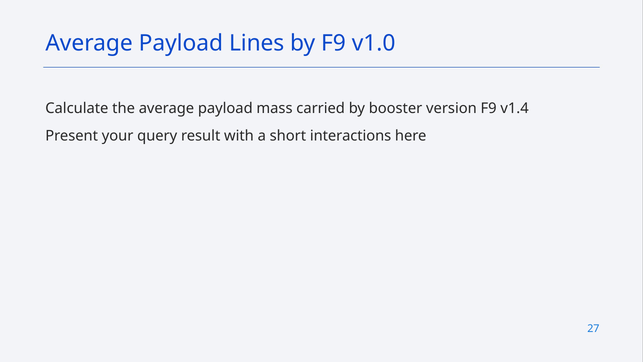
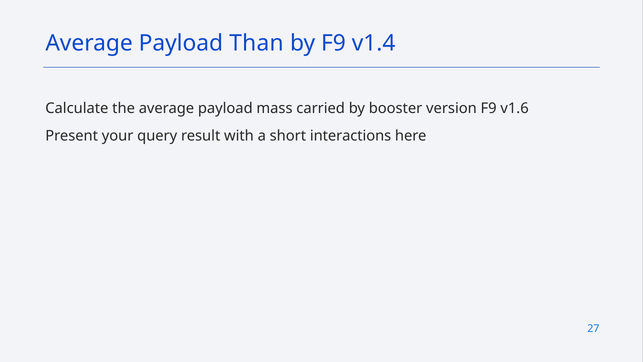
Lines: Lines -> Than
v1.0: v1.0 -> v1.4
v1.4: v1.4 -> v1.6
